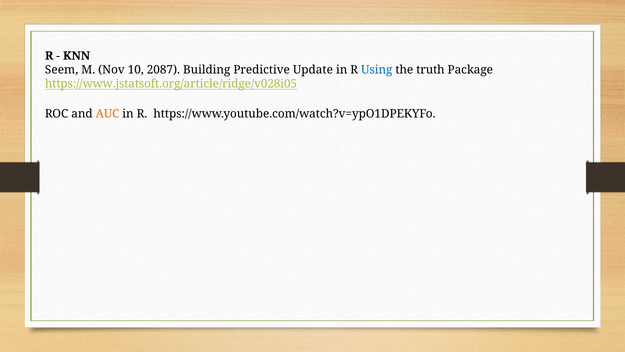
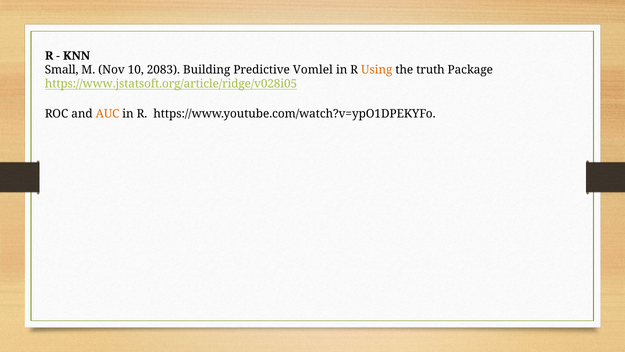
Seem: Seem -> Small
2087: 2087 -> 2083
Update: Update -> Vomlel
Using colour: blue -> orange
